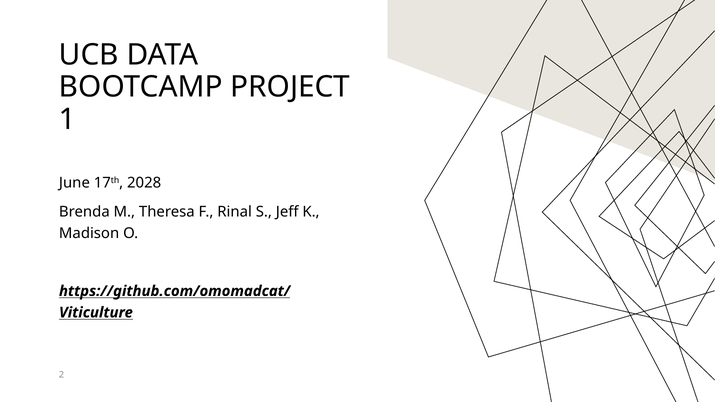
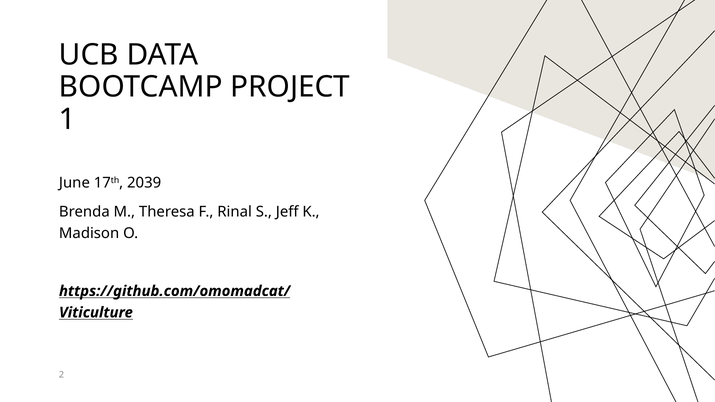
2028: 2028 -> 2039
